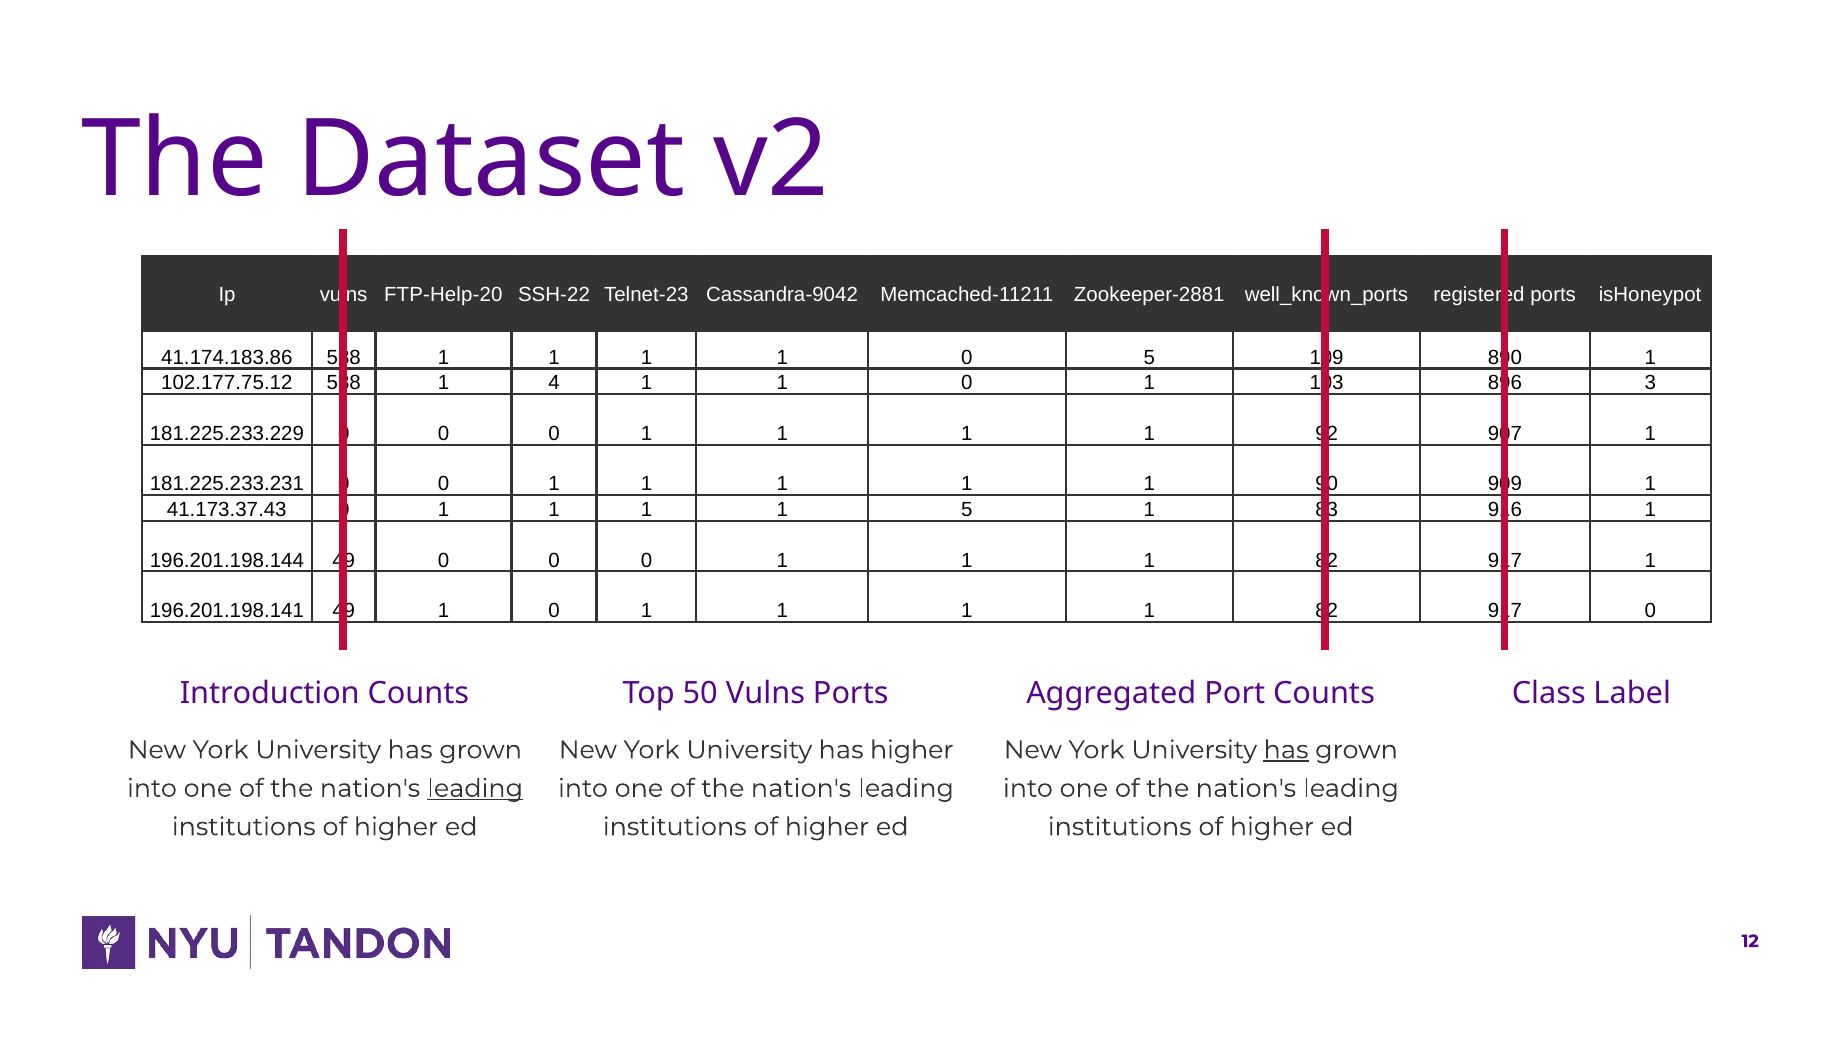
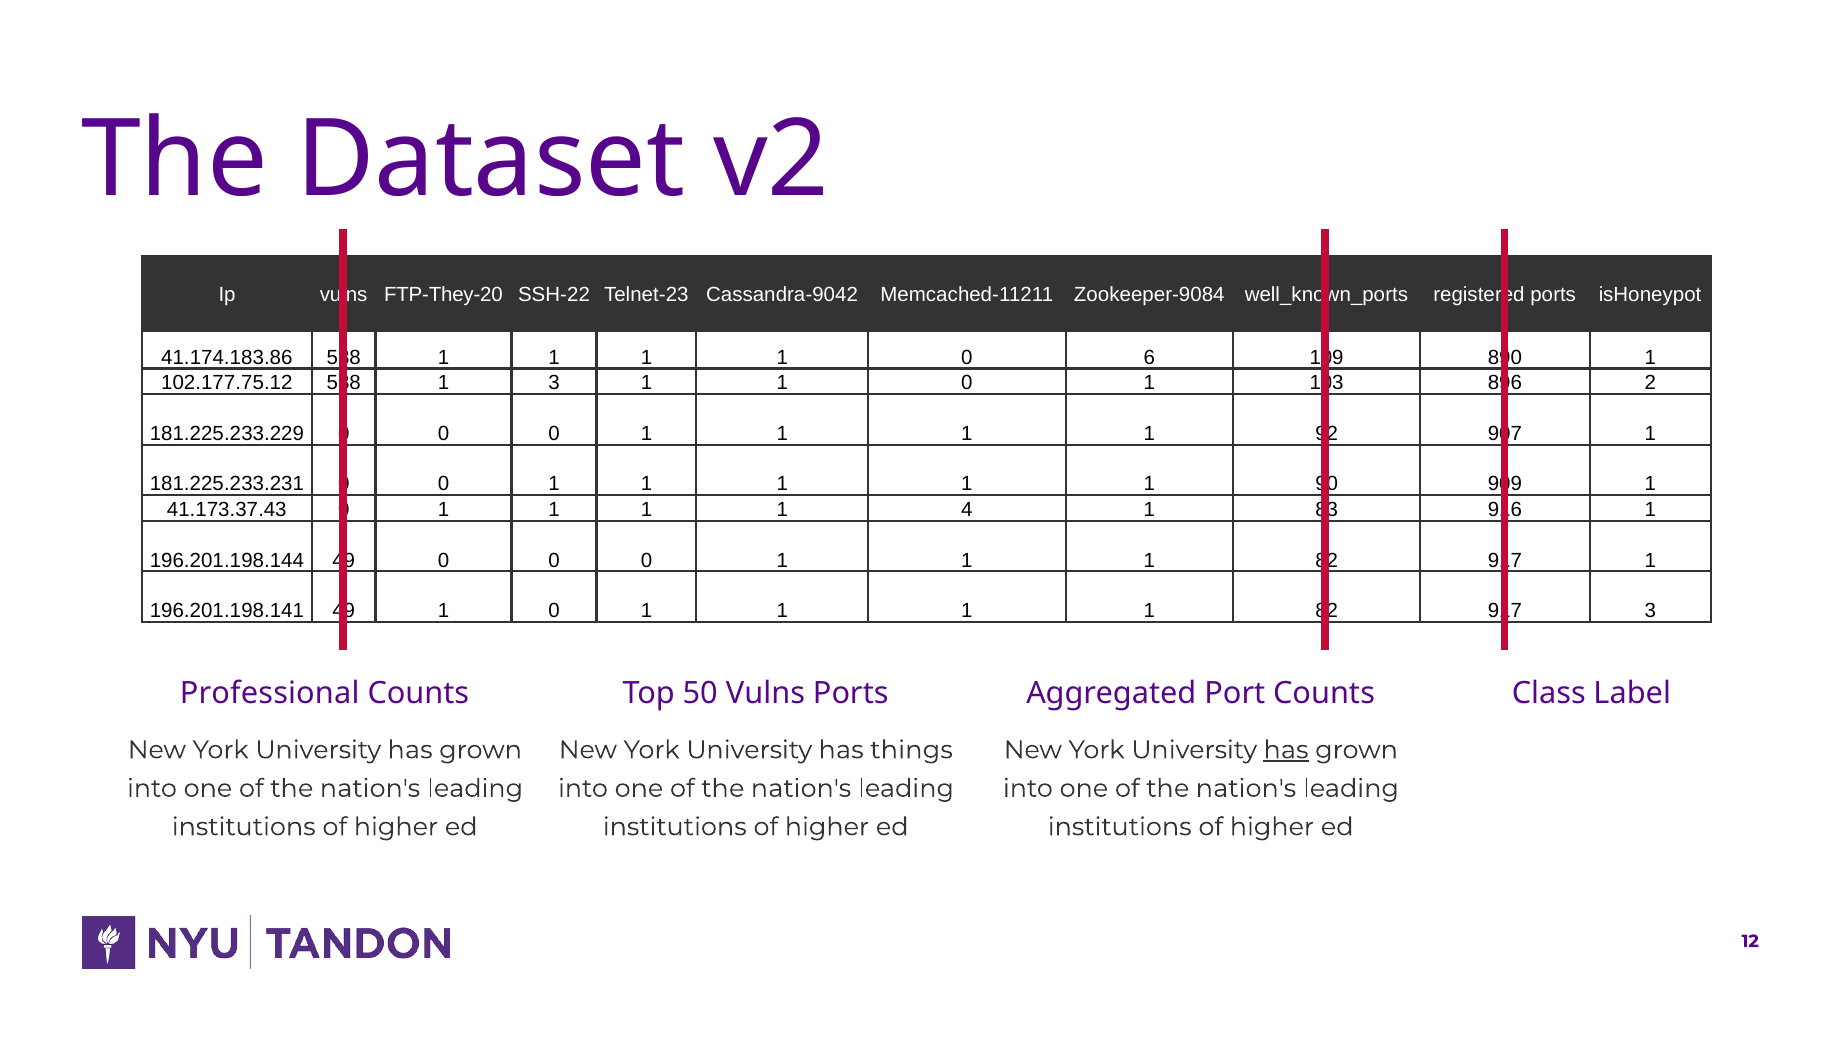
FTP-Help-20: FTP-Help-20 -> FTP-They-20
Zookeeper-2881: Zookeeper-2881 -> Zookeeper-9084
0 5: 5 -> 6
1 4: 4 -> 3
3: 3 -> 2
1 5: 5 -> 4
0 at (1650, 611): 0 -> 3
Introduction: Introduction -> Professional
has higher: higher -> things
leading at (475, 789) underline: present -> none
